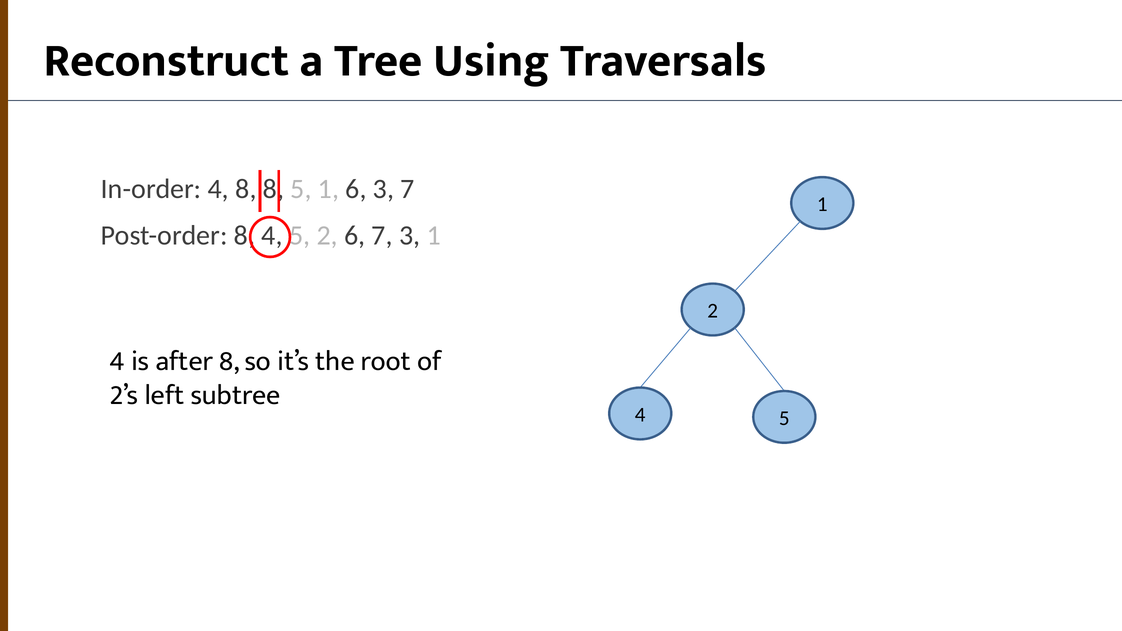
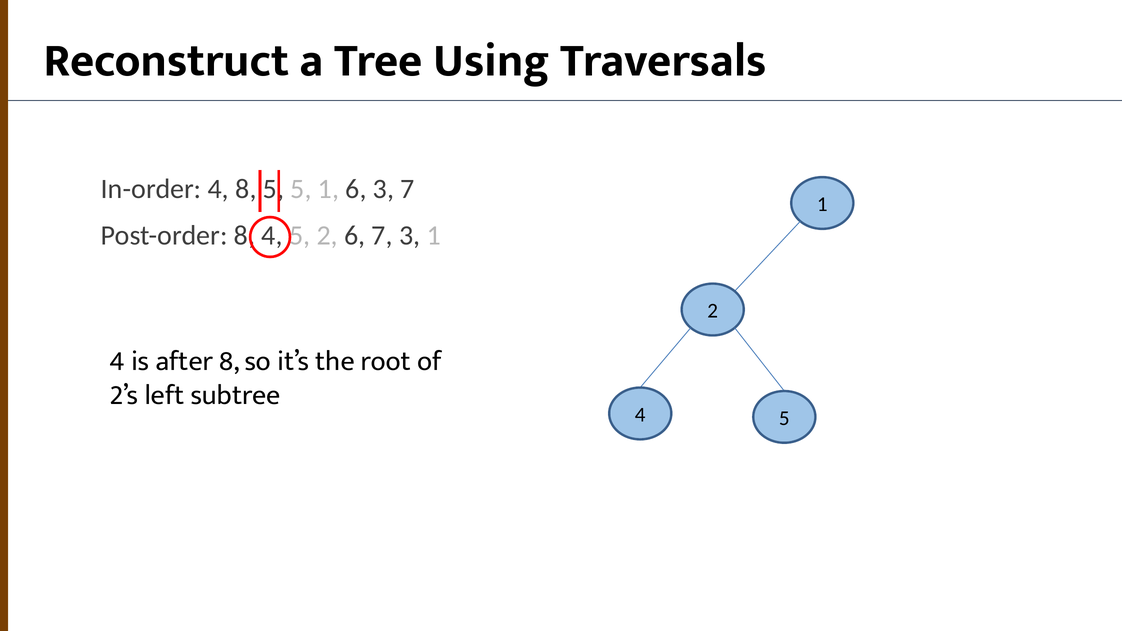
8 8: 8 -> 5
